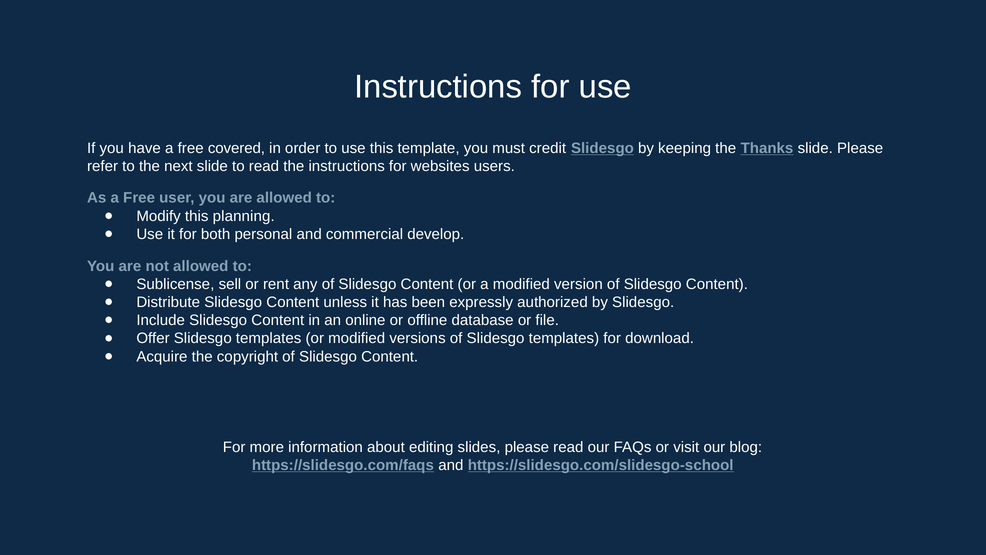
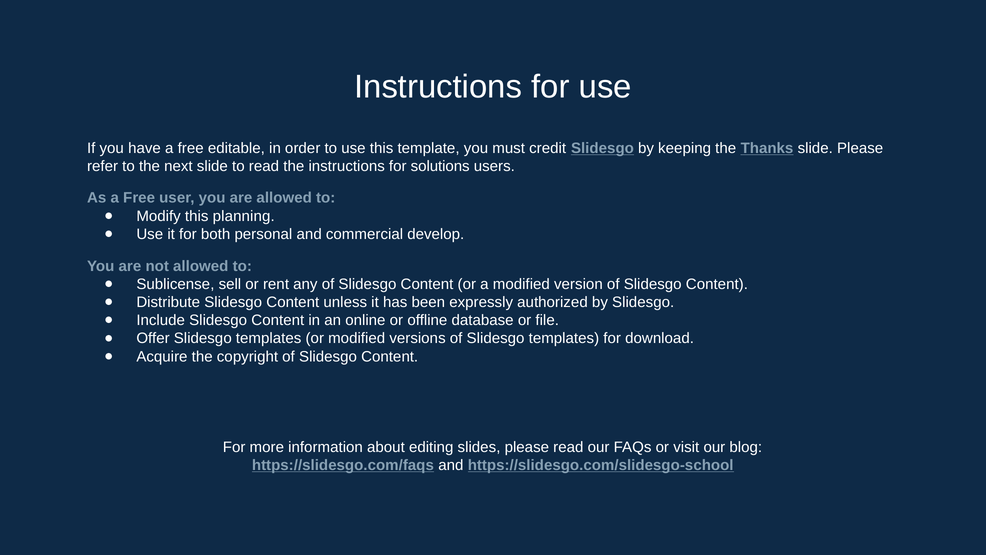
covered: covered -> editable
websites: websites -> solutions
